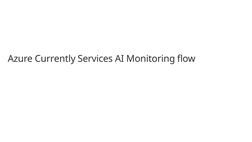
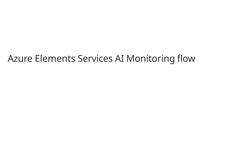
Currently: Currently -> Elements
